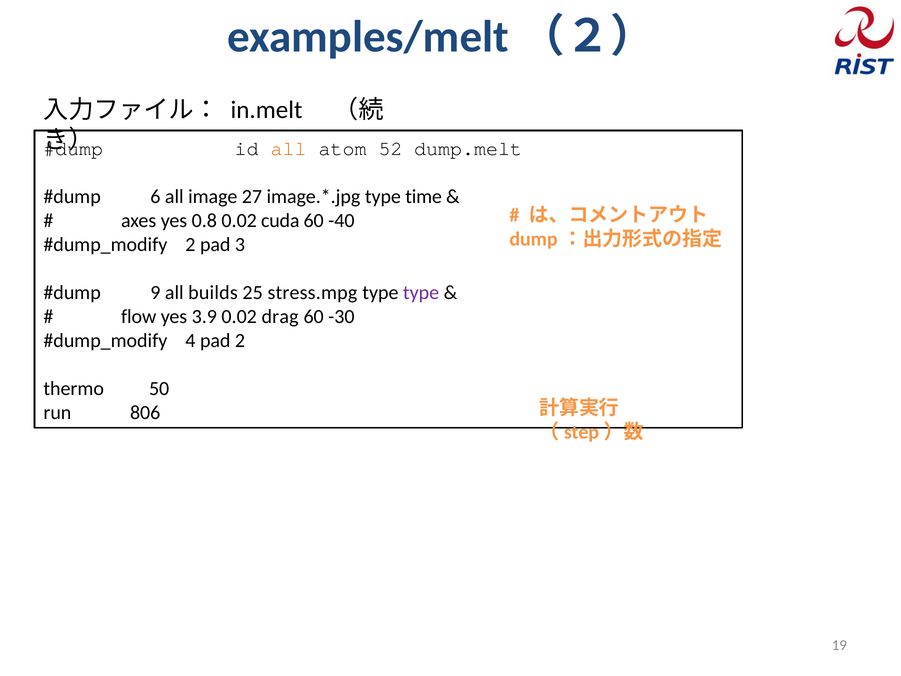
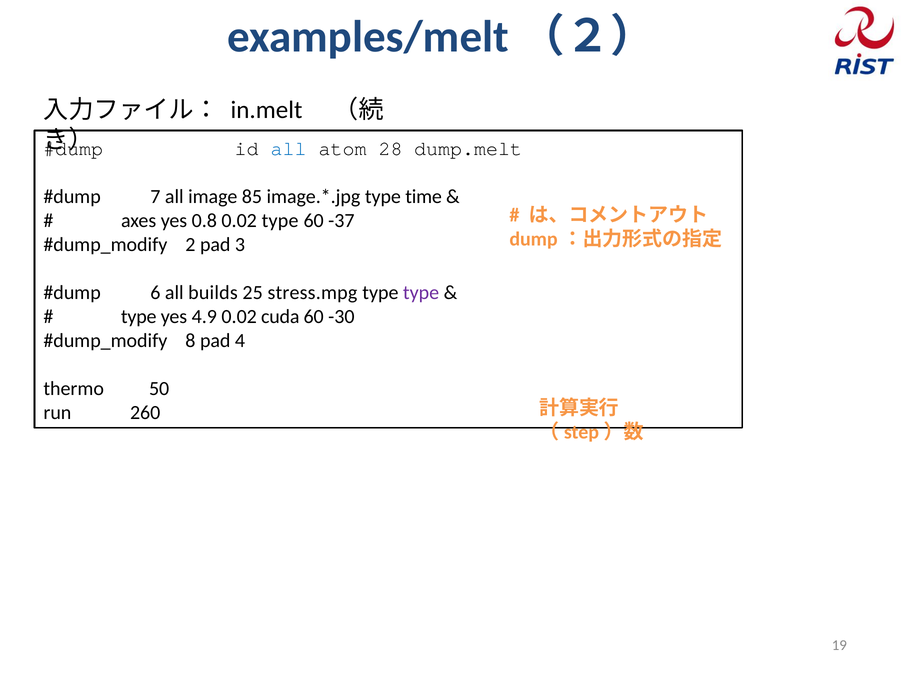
all at (289, 148) colour: orange -> blue
52: 52 -> 28
6: 6 -> 7
27: 27 -> 85
0.02 cuda: cuda -> type
-40: -40 -> -37
9: 9 -> 6
flow at (139, 316): flow -> type
3.9: 3.9 -> 4.9
drag: drag -> cuda
4: 4 -> 8
pad 2: 2 -> 4
806: 806 -> 260
